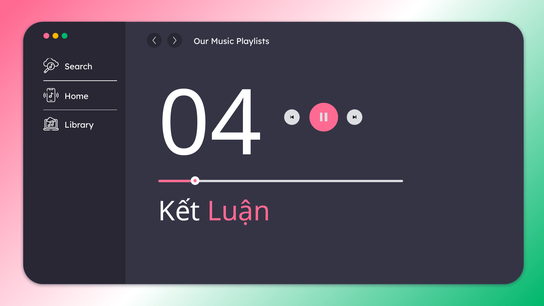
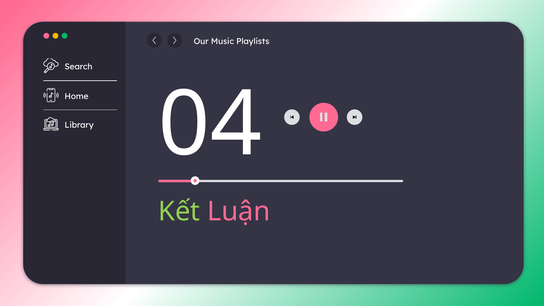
Kết colour: white -> light green
